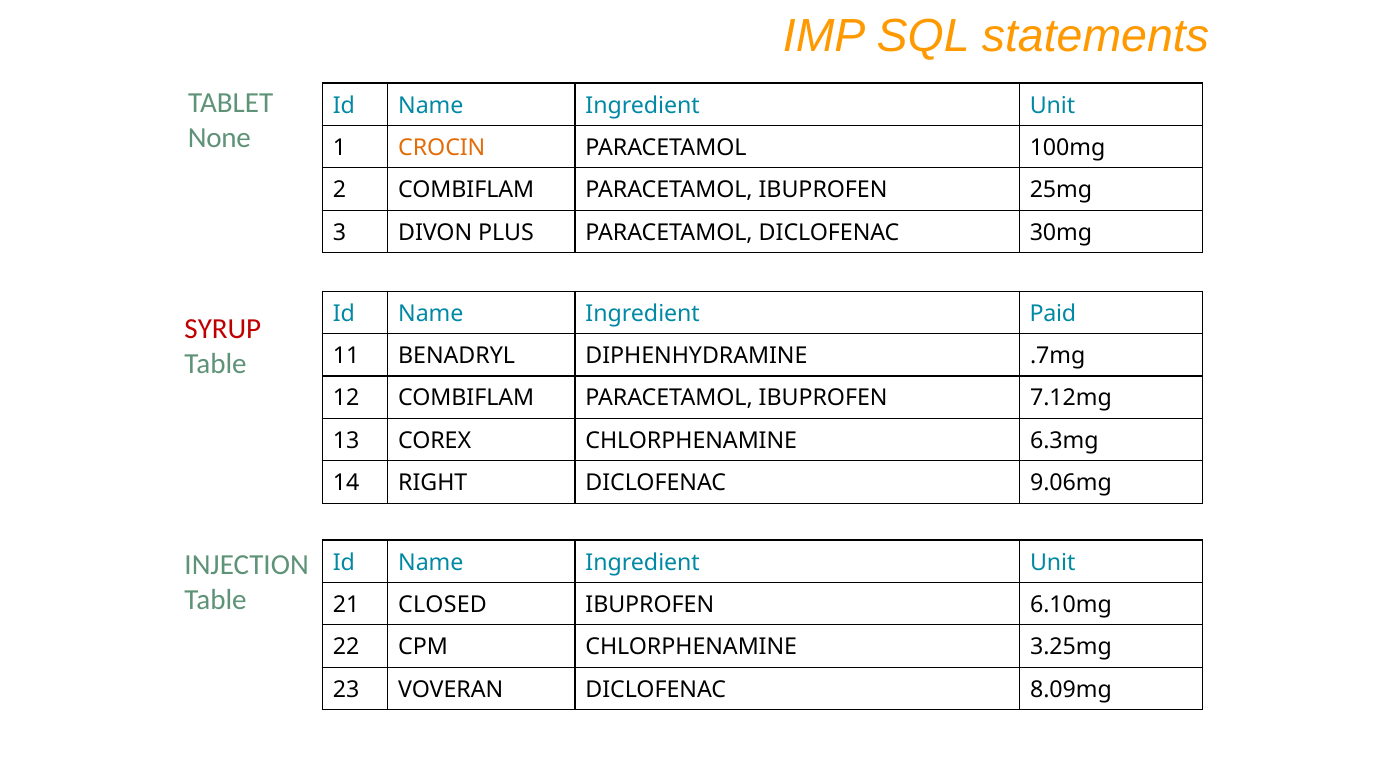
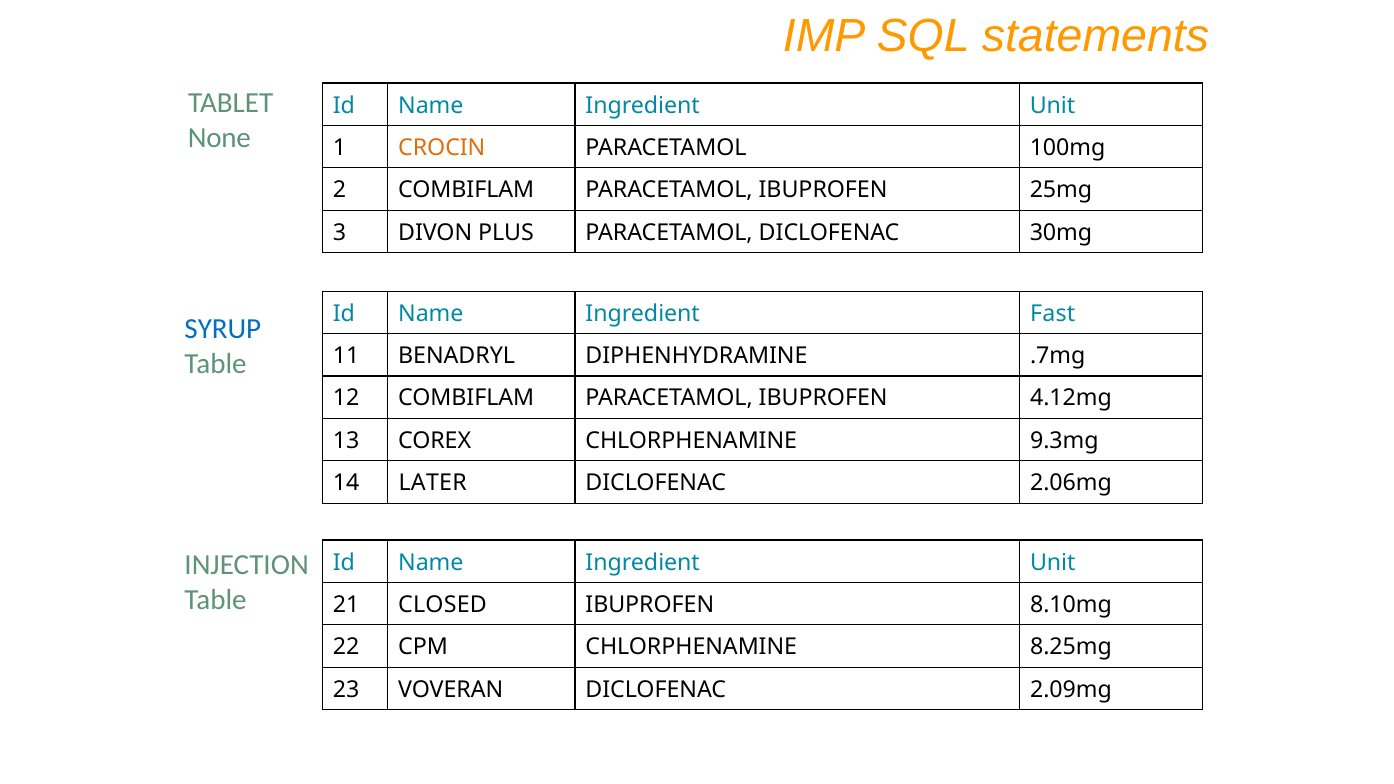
Paid: Paid -> Fast
SYRUP colour: red -> blue
7.12mg: 7.12mg -> 4.12mg
6.3mg: 6.3mg -> 9.3mg
RIGHT: RIGHT -> LATER
9.06mg: 9.06mg -> 2.06mg
6.10mg: 6.10mg -> 8.10mg
3.25mg: 3.25mg -> 8.25mg
8.09mg: 8.09mg -> 2.09mg
